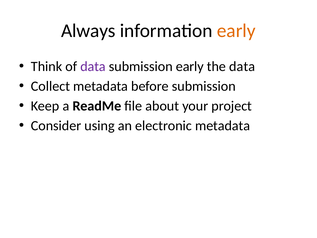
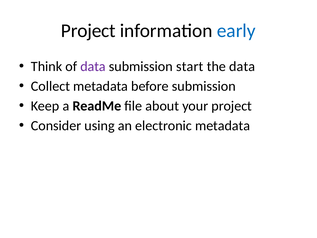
Always at (88, 31): Always -> Project
early at (236, 31) colour: orange -> blue
submission early: early -> start
